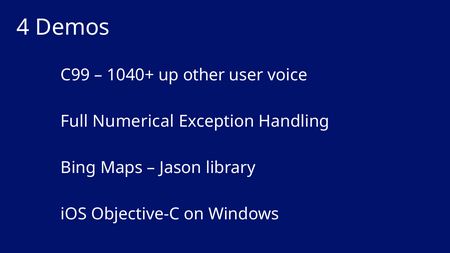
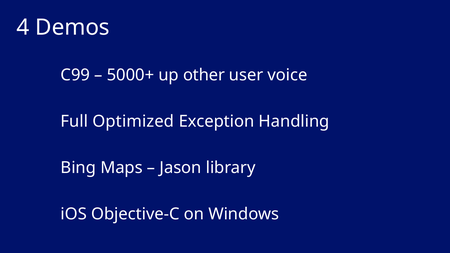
1040+: 1040+ -> 5000+
Numerical: Numerical -> Optimized
